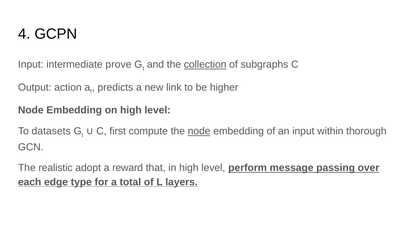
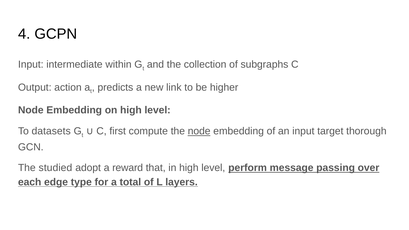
prove: prove -> within
collection underline: present -> none
within: within -> target
realistic: realistic -> studied
